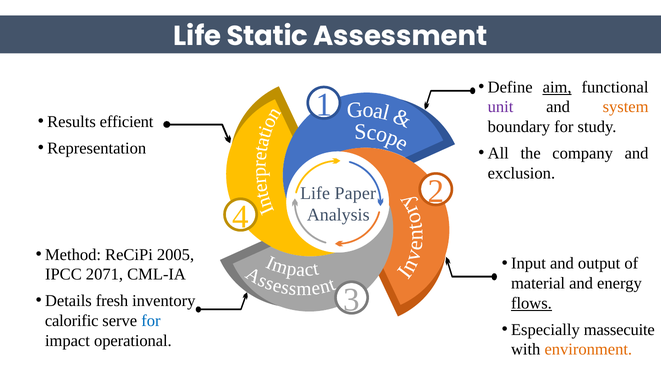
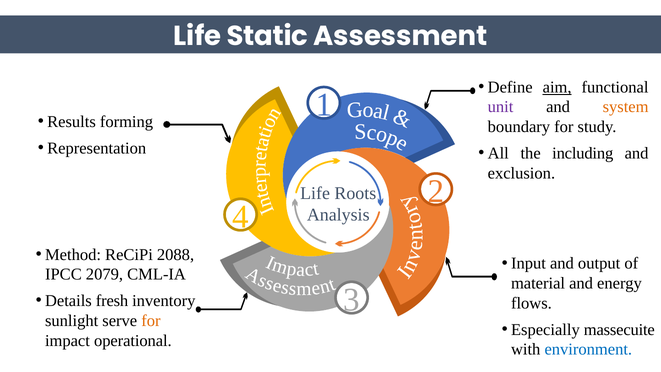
efficient: efficient -> forming
company: company -> including
Paper: Paper -> Roots
2005: 2005 -> 2088
2071: 2071 -> 2079
flows underline: present -> none
calorific: calorific -> sunlight
for at (151, 321) colour: blue -> orange
environment colour: orange -> blue
